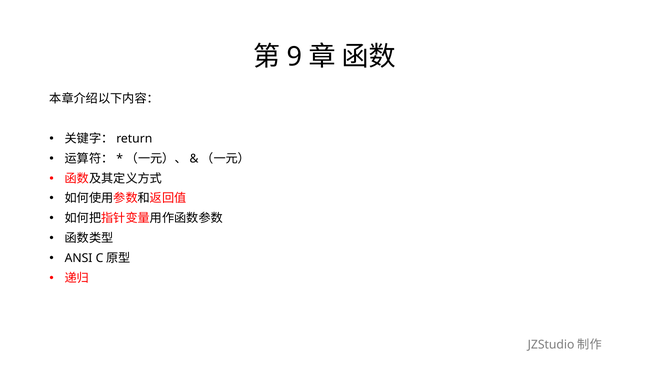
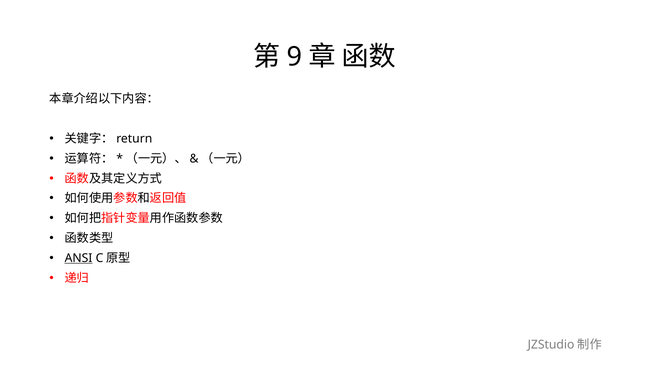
ANSI underline: none -> present
